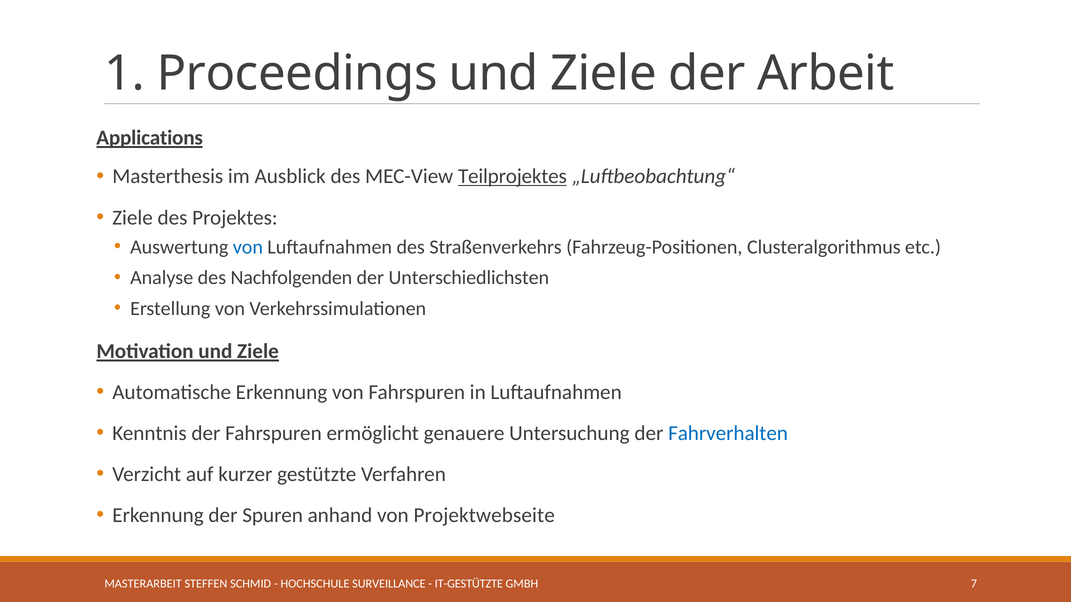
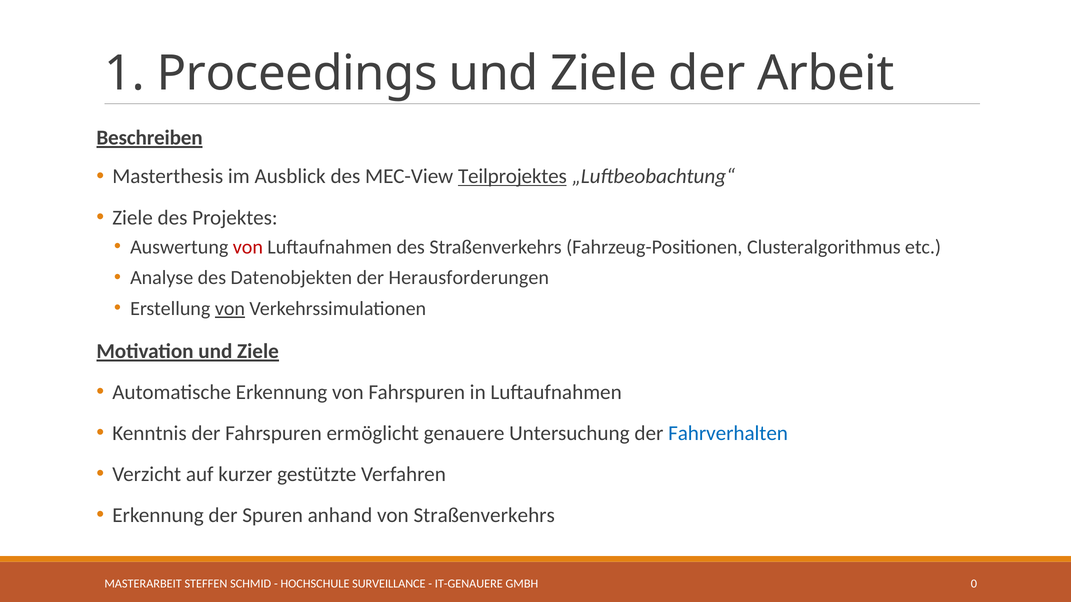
Applications: Applications -> Beschreiben
von at (248, 247) colour: blue -> red
Nachfolgenden: Nachfolgenden -> Datenobjekten
Unterschiedlichsten: Unterschiedlichsten -> Herausforderungen
von at (230, 309) underline: none -> present
von Projektwebseite: Projektwebseite -> Straßenverkehrs
IT-GESTÜTZTE: IT-GESTÜTZTE -> IT-GENAUERE
7: 7 -> 0
